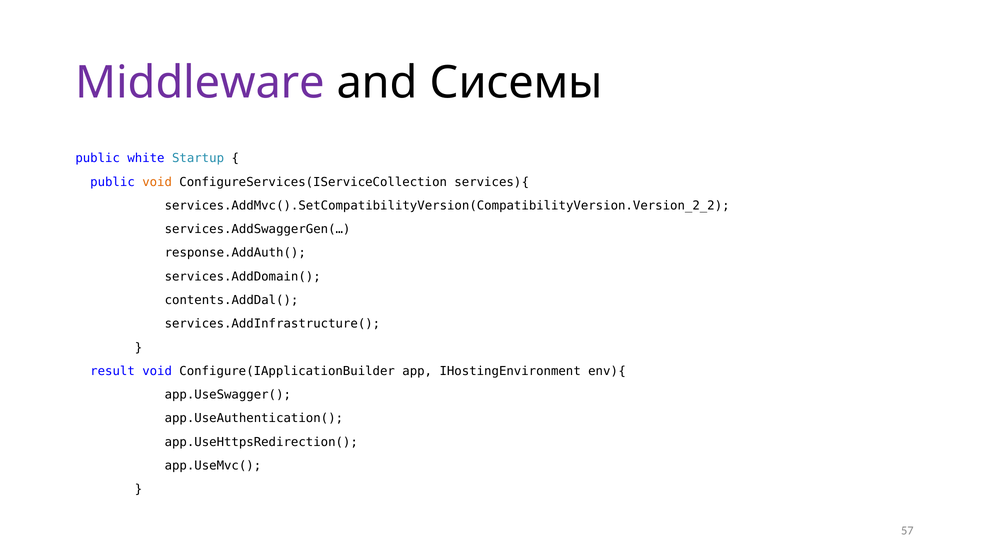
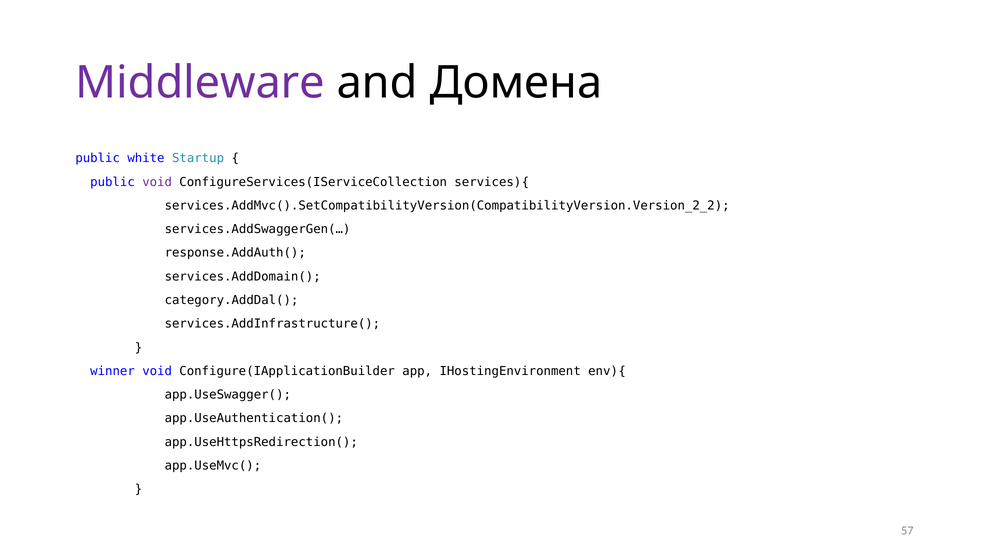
Сисемы: Сисемы -> Домена
void at (157, 182) colour: orange -> purple
contents.AddDal(: contents.AddDal( -> category.AddDal(
result: result -> winner
